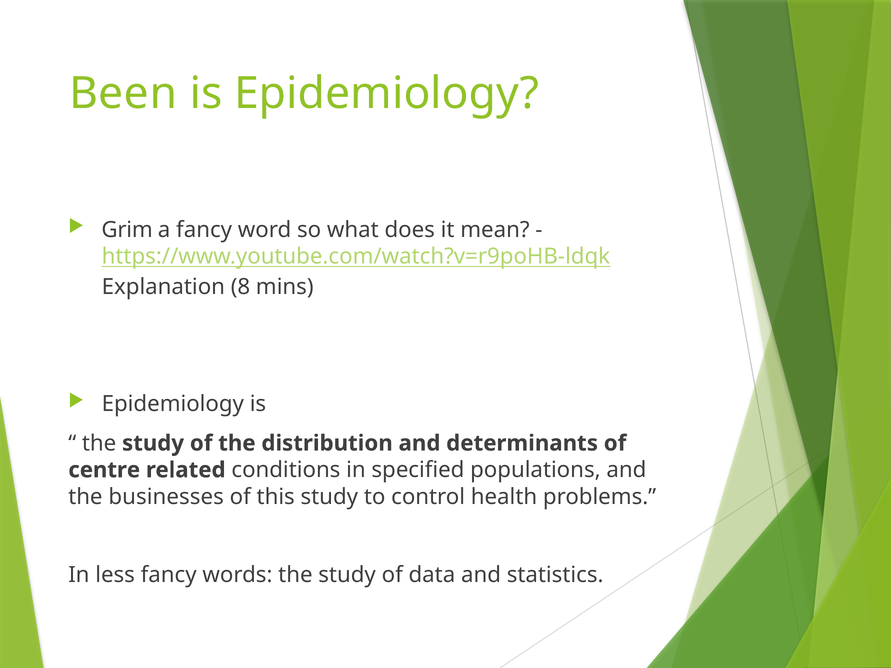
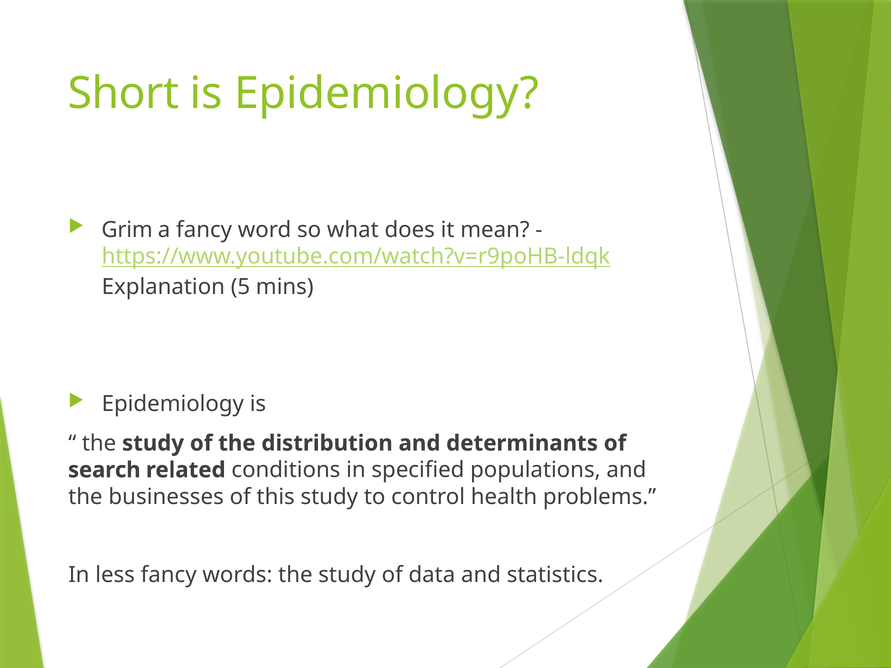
Been: Been -> Short
8: 8 -> 5
centre: centre -> search
